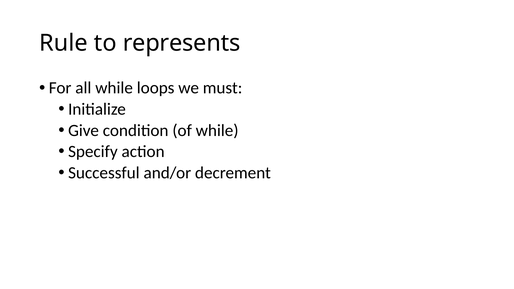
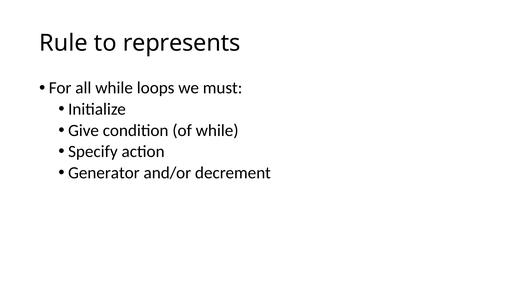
Successful: Successful -> Generator
